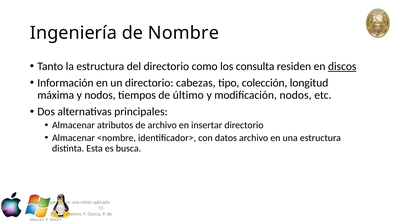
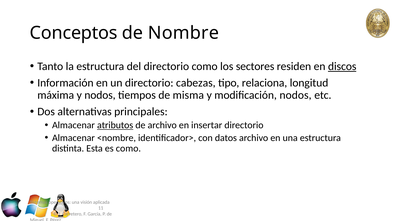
Ingeniería: Ingeniería -> Conceptos
consulta: consulta -> sectores
colección: colección -> relaciona
último: último -> misma
atributos underline: none -> present
es busca: busca -> como
